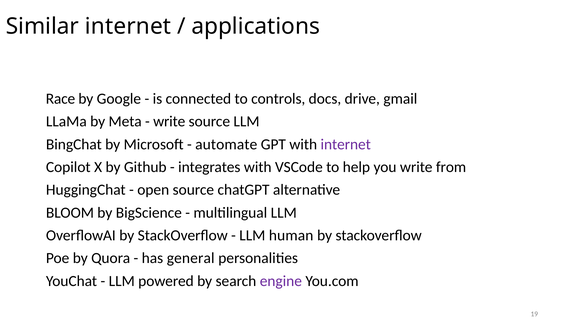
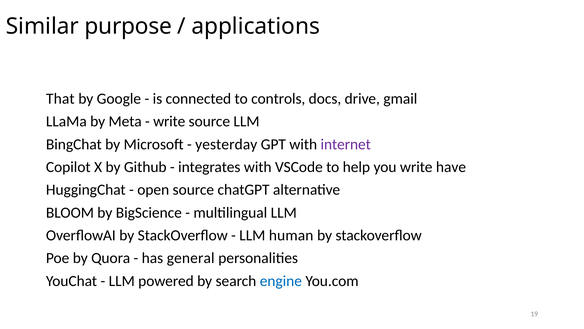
Similar internet: internet -> purpose
Race: Race -> That
automate: automate -> yesterday
from: from -> have
engine colour: purple -> blue
